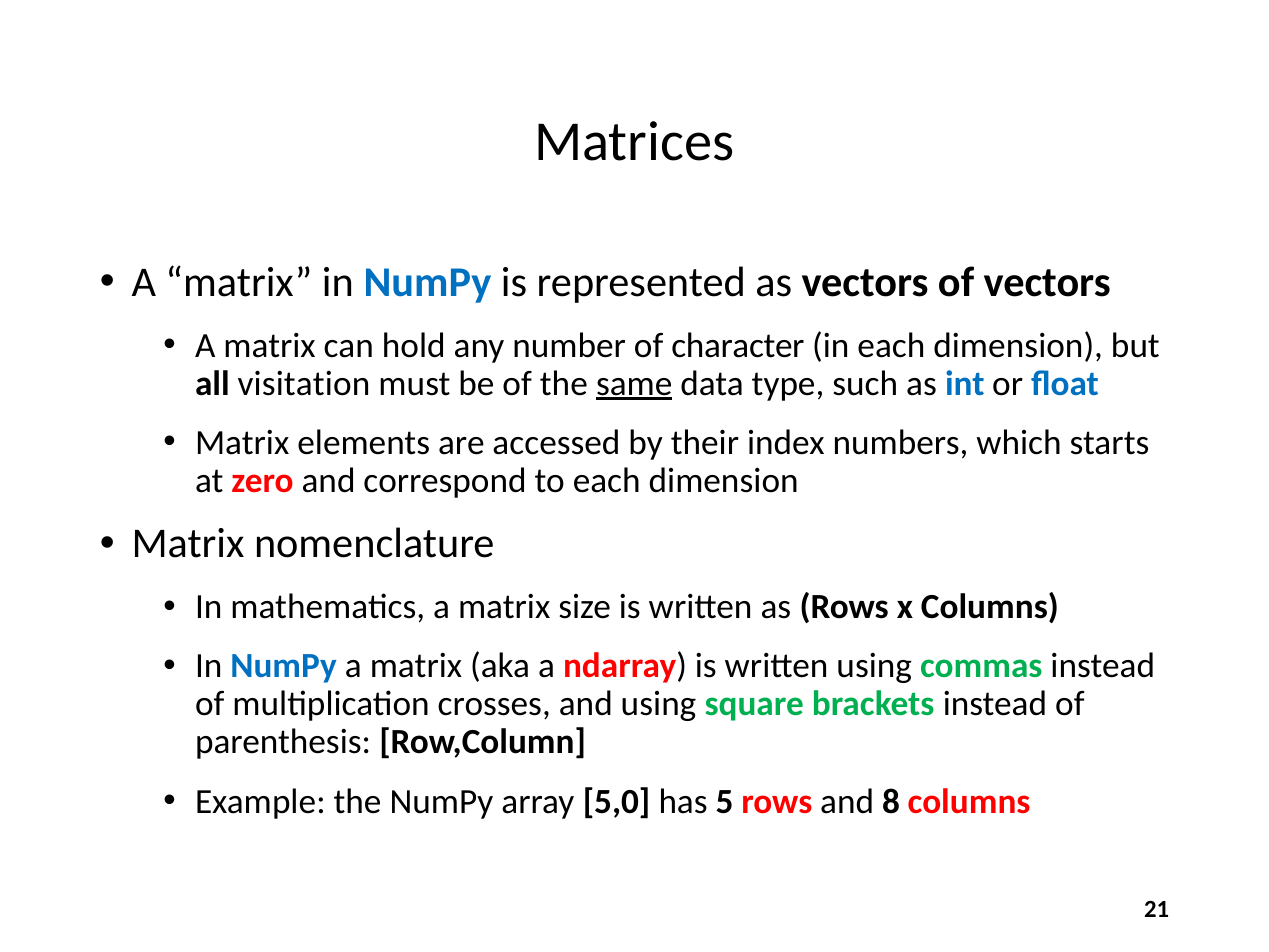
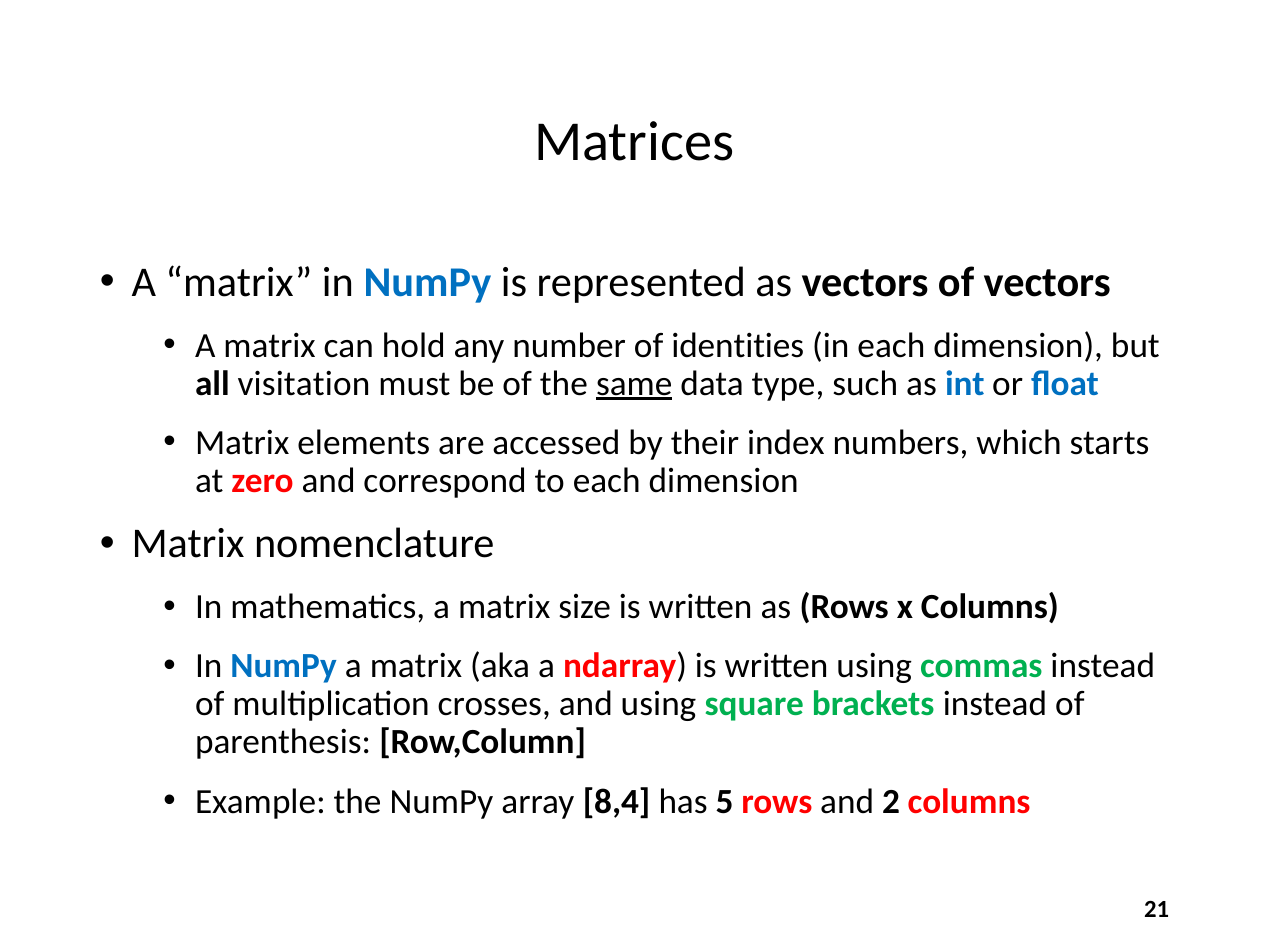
character: character -> identities
5,0: 5,0 -> 8,4
8: 8 -> 2
